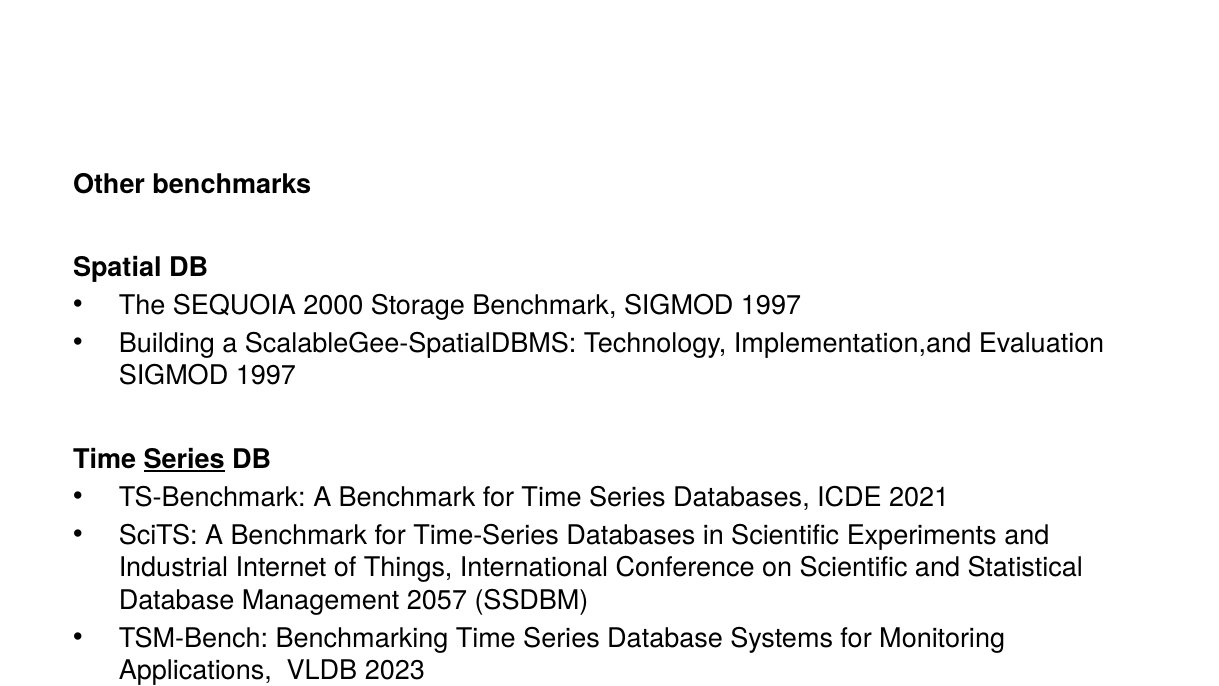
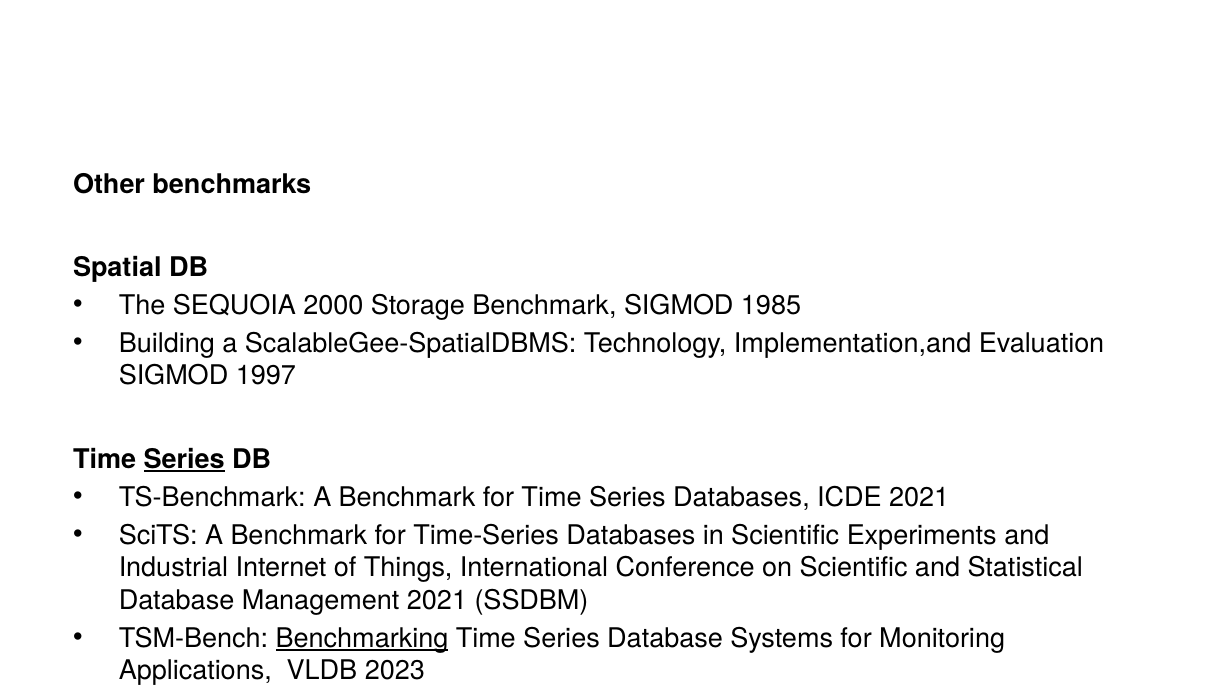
Benchmark SIGMOD 1997: 1997 -> 1985
Management 2057: 2057 -> 2021
Benchmarking at (362, 638) underline: none -> present
